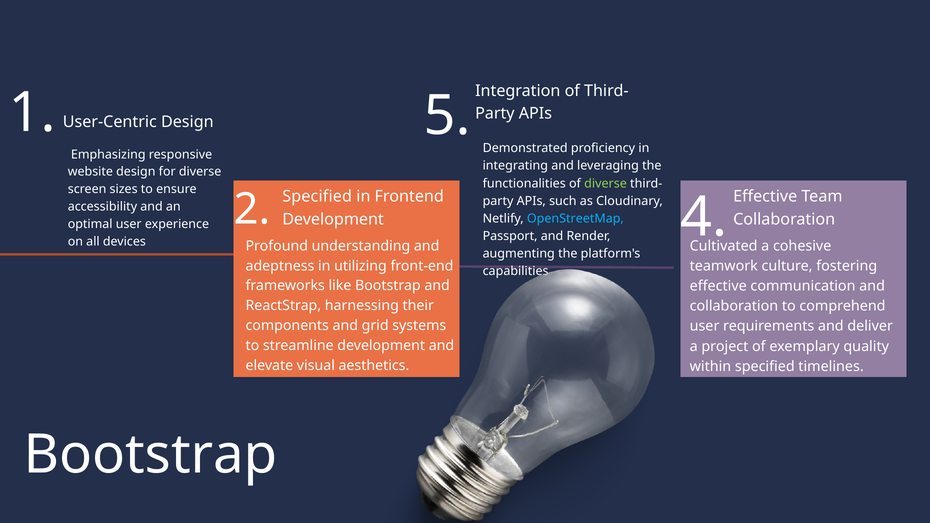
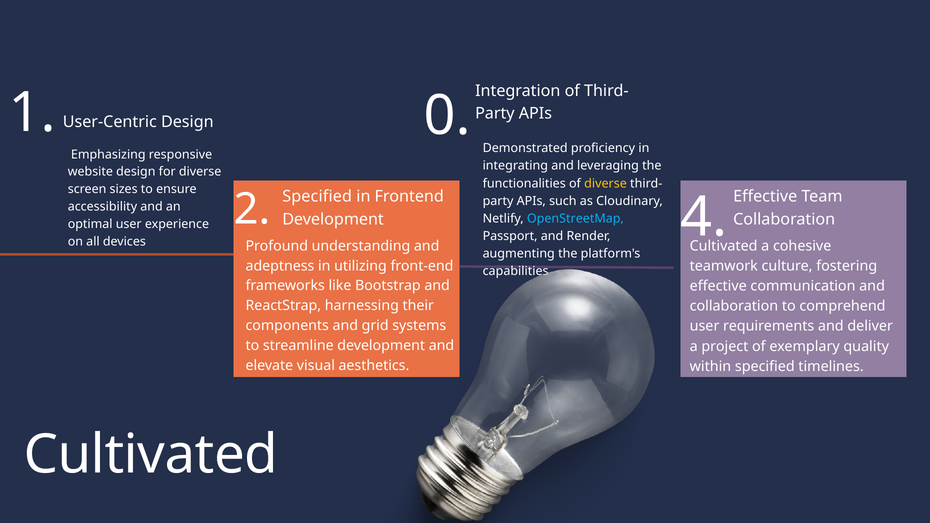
5: 5 -> 0
diverse at (606, 183) colour: light green -> yellow
Bootstrap at (151, 455): Bootstrap -> Cultivated
